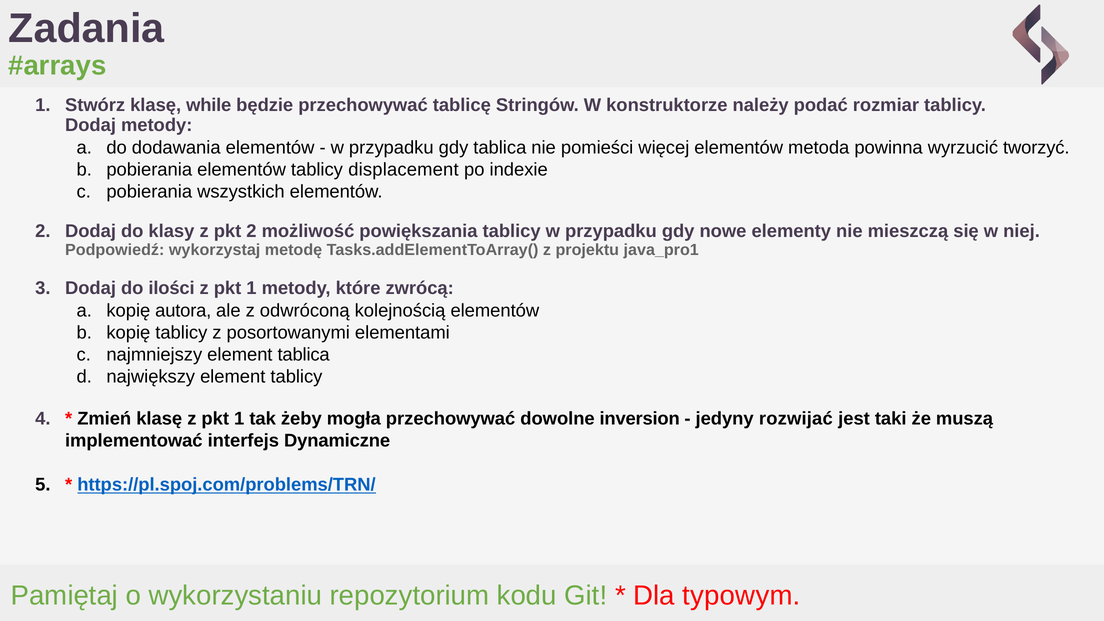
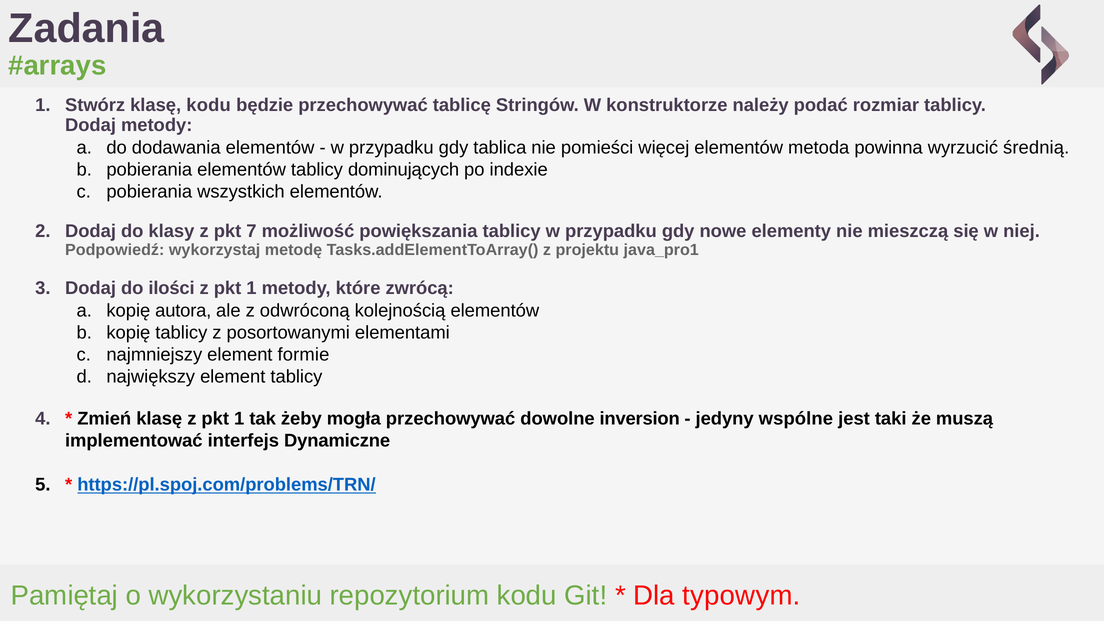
klasę while: while -> kodu
tworzyć: tworzyć -> średnią
displacement: displacement -> dominujących
pkt 2: 2 -> 7
element tablica: tablica -> formie
rozwijać: rozwijać -> wspólne
